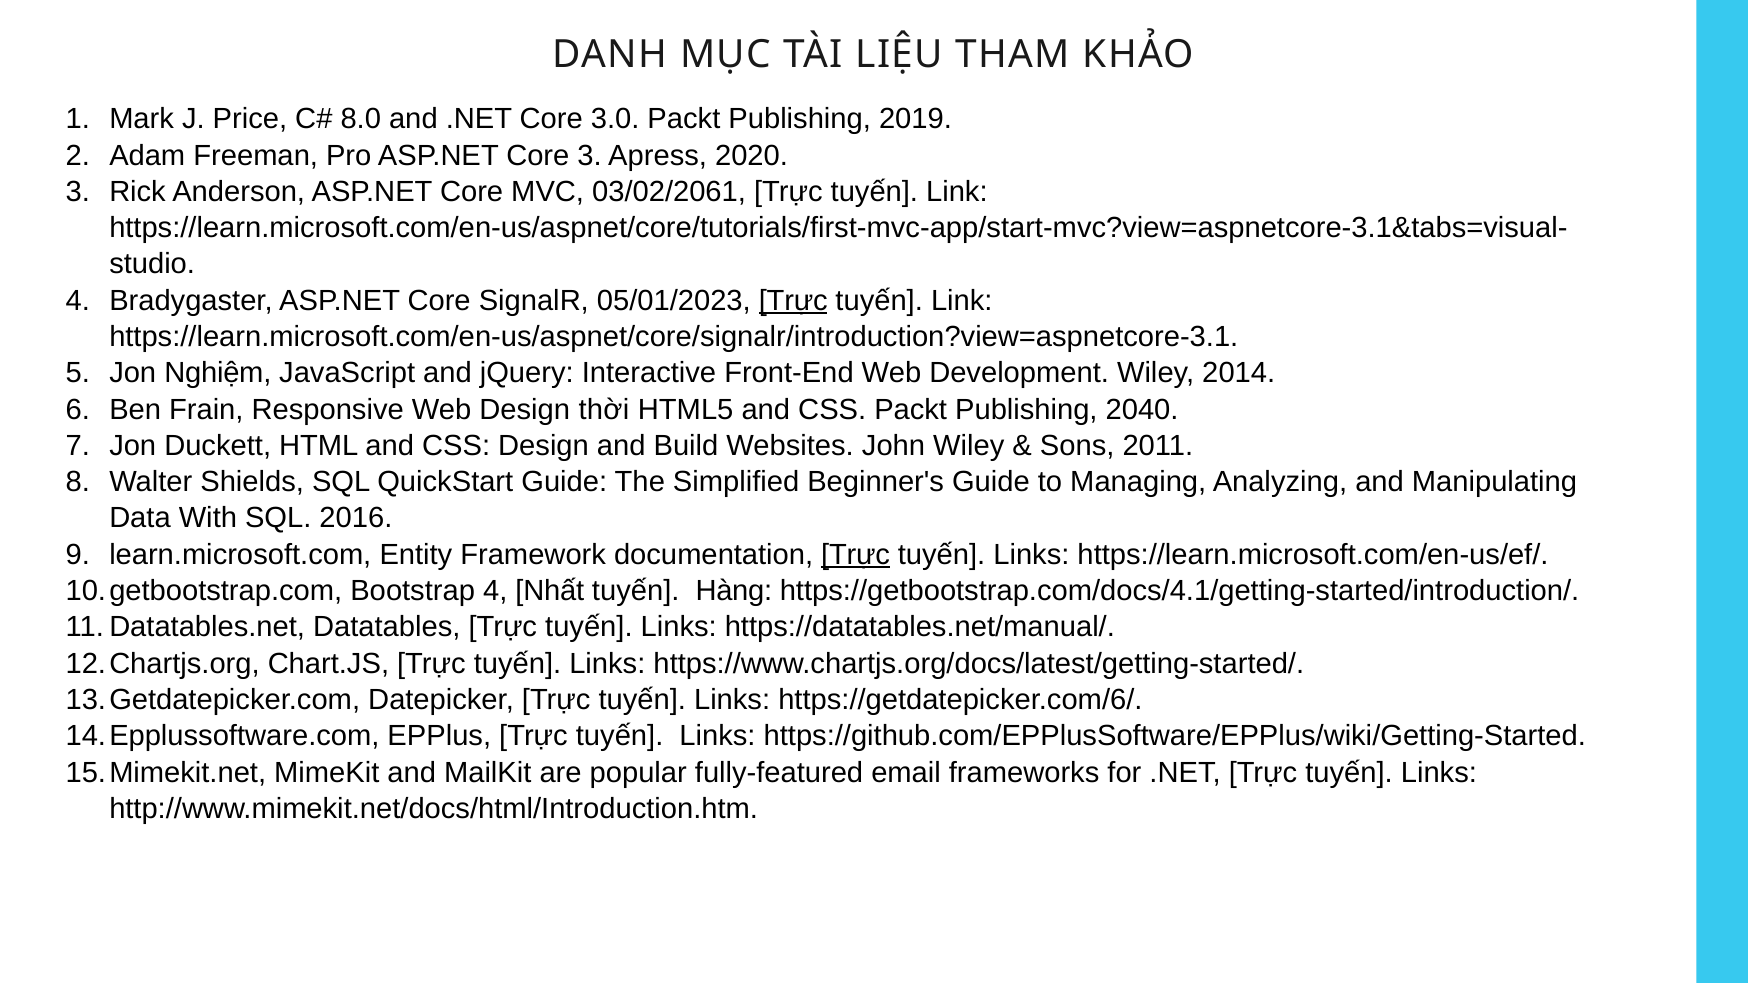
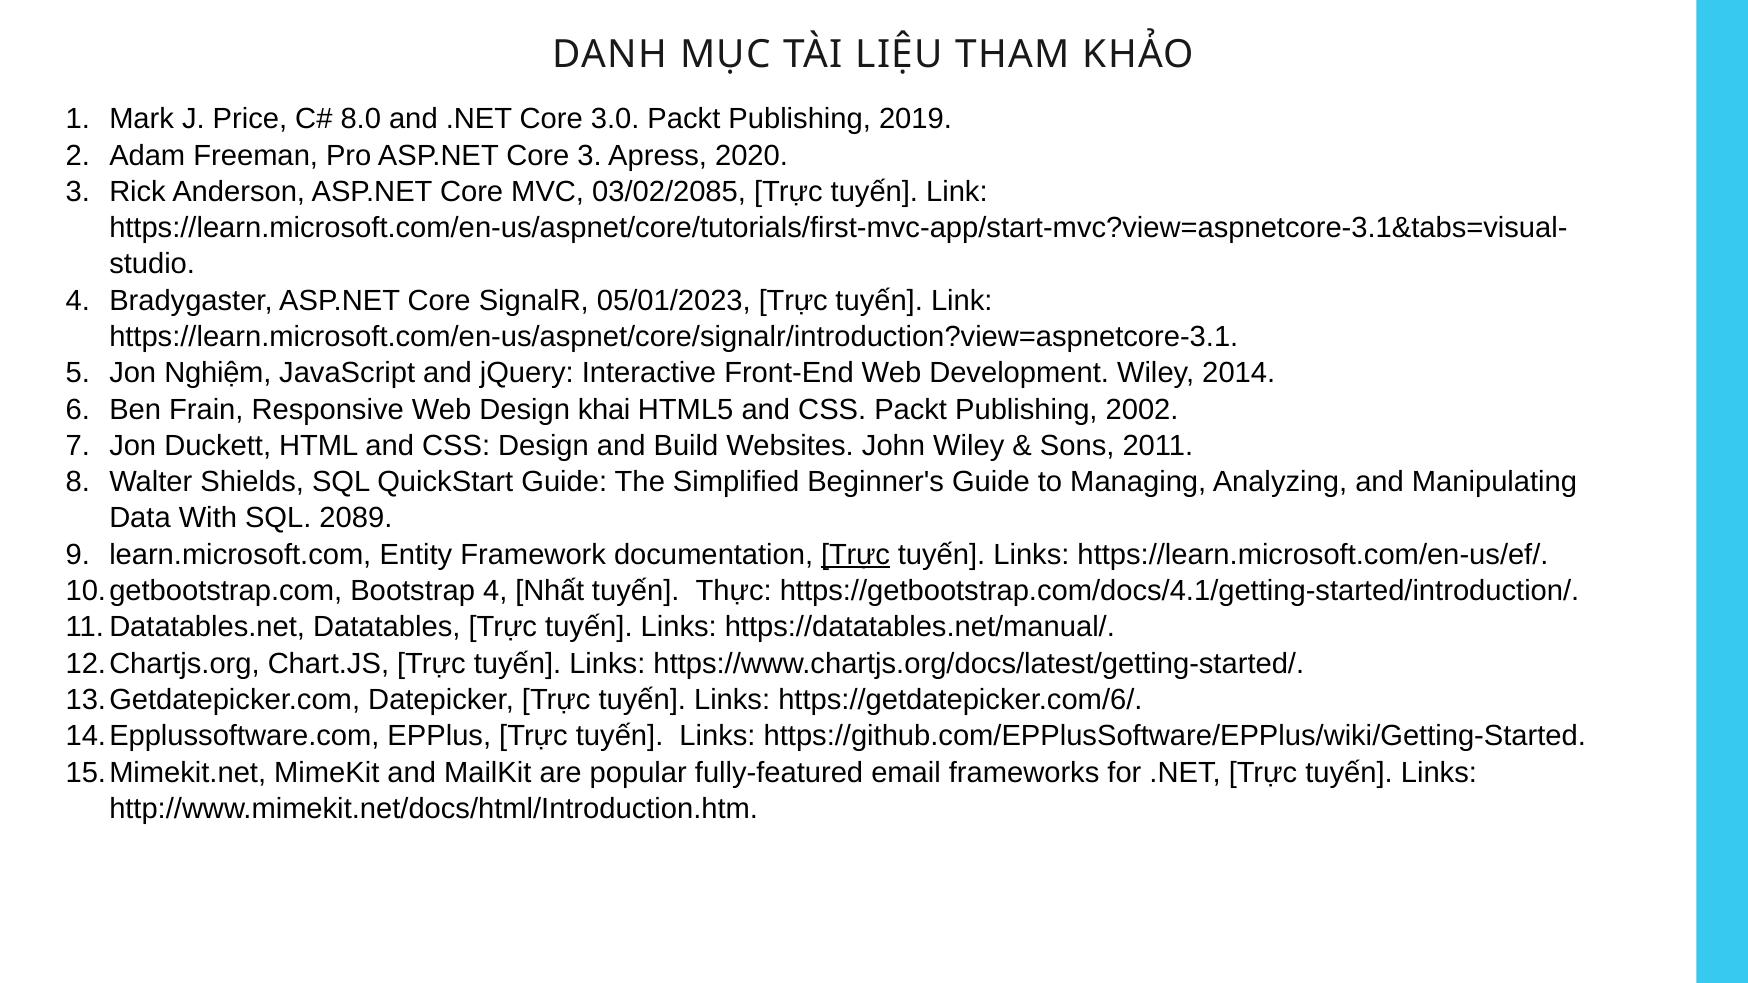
03/02/2061: 03/02/2061 -> 03/02/2085
Trực at (793, 301) underline: present -> none
thời: thời -> khai
2040: 2040 -> 2002
2016: 2016 -> 2089
Hàng: Hàng -> Thực
